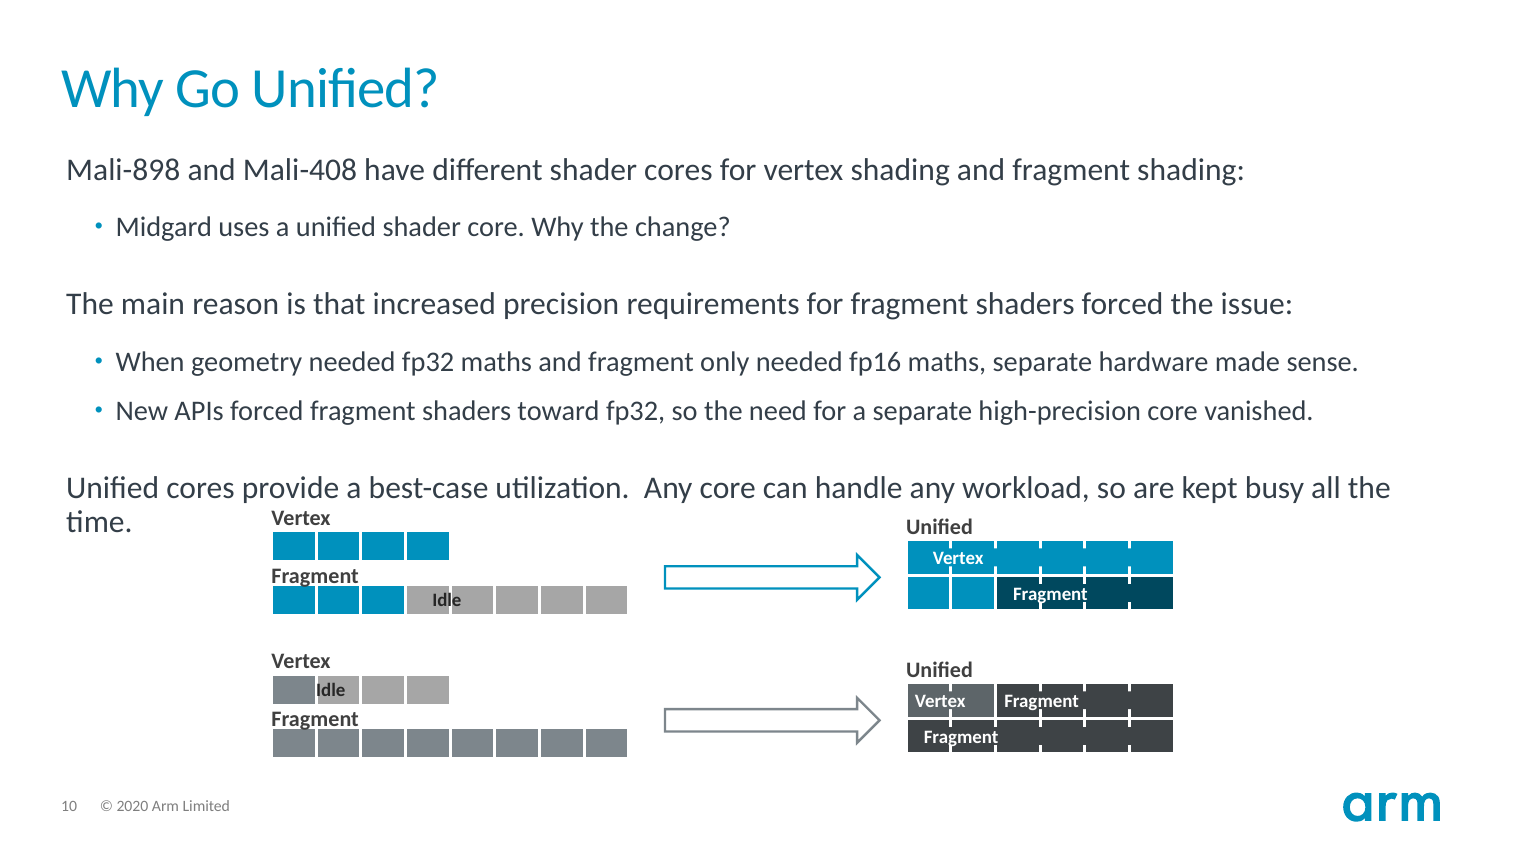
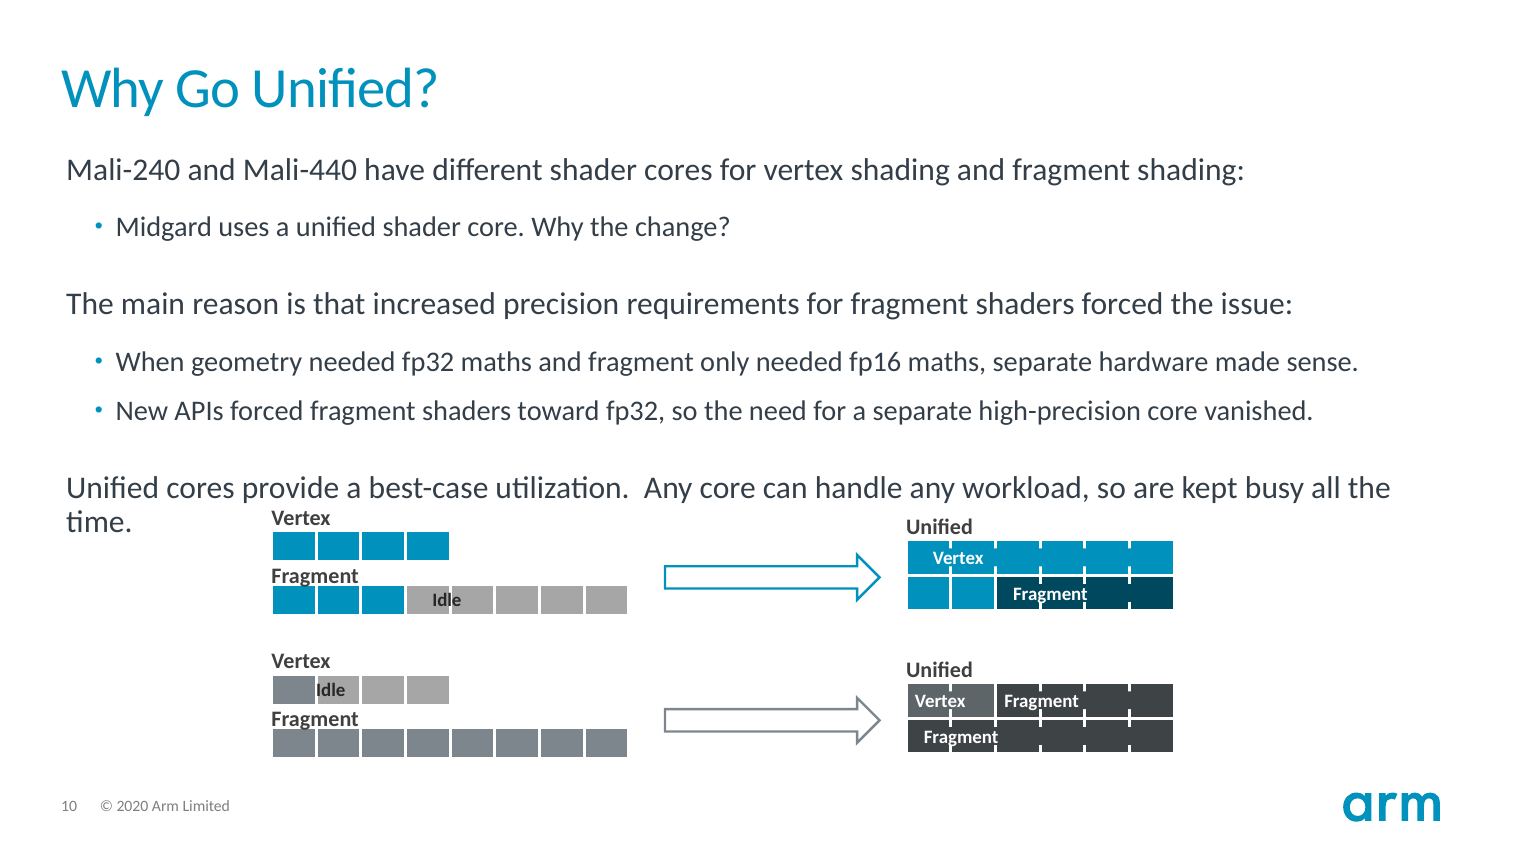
Mali-898: Mali-898 -> Mali-240
Mali-408: Mali-408 -> Mali-440
